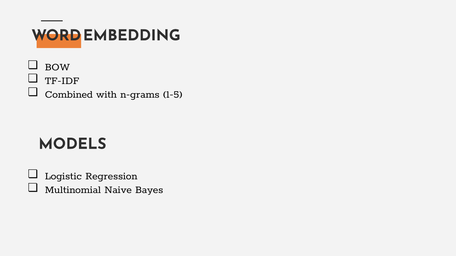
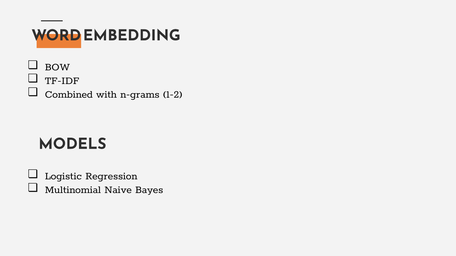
1-5: 1-5 -> 1-2
